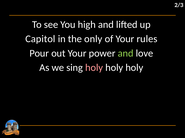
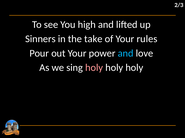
Capitol: Capitol -> Sinners
only: only -> take
and at (126, 54) colour: light green -> light blue
